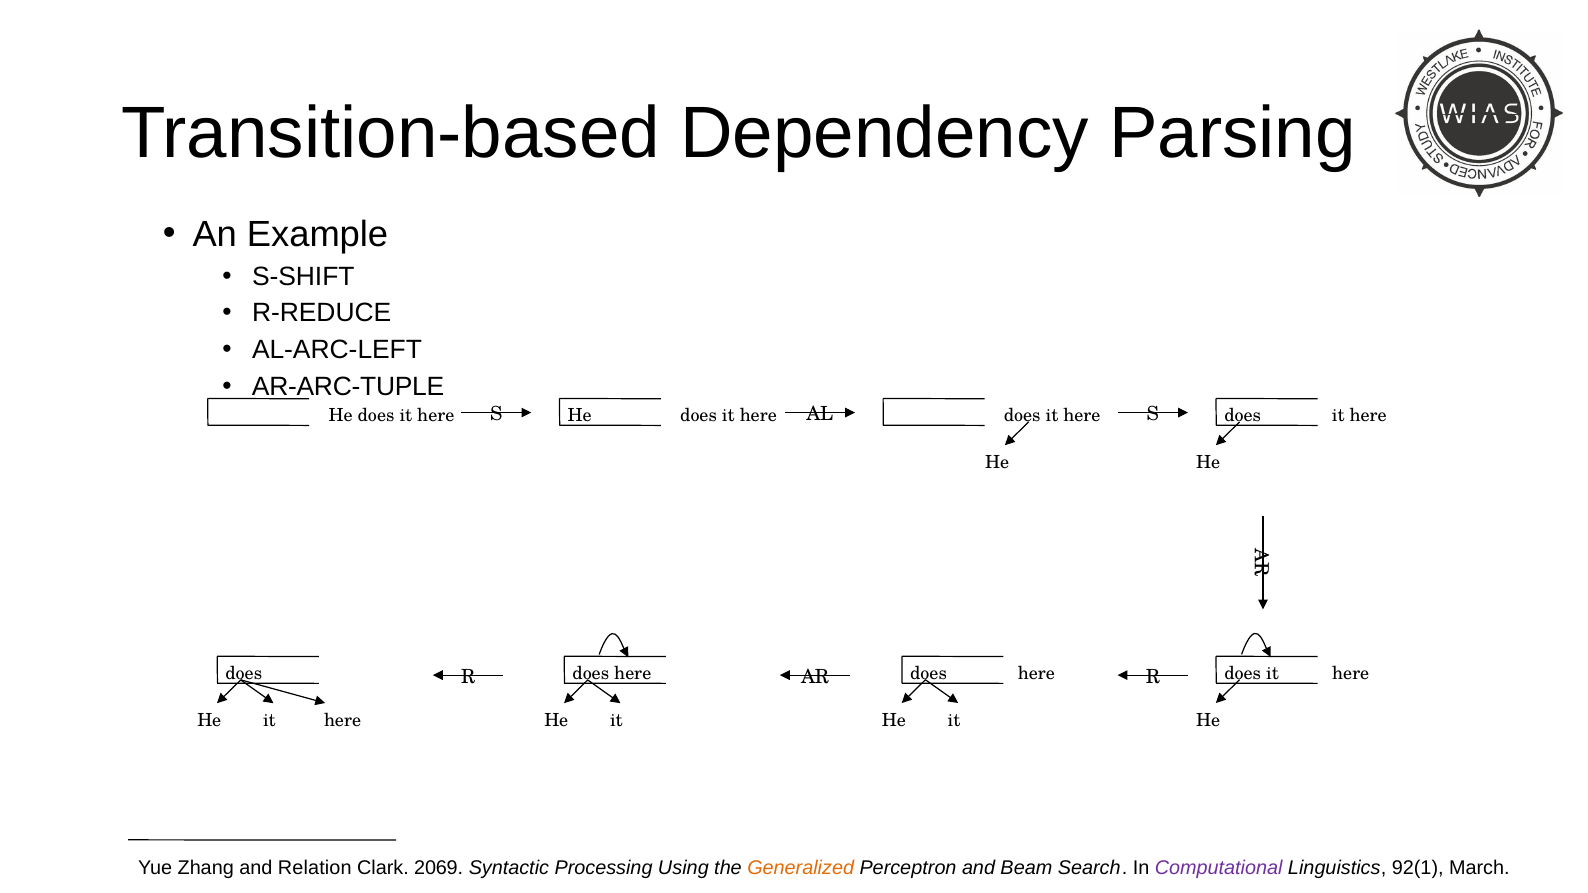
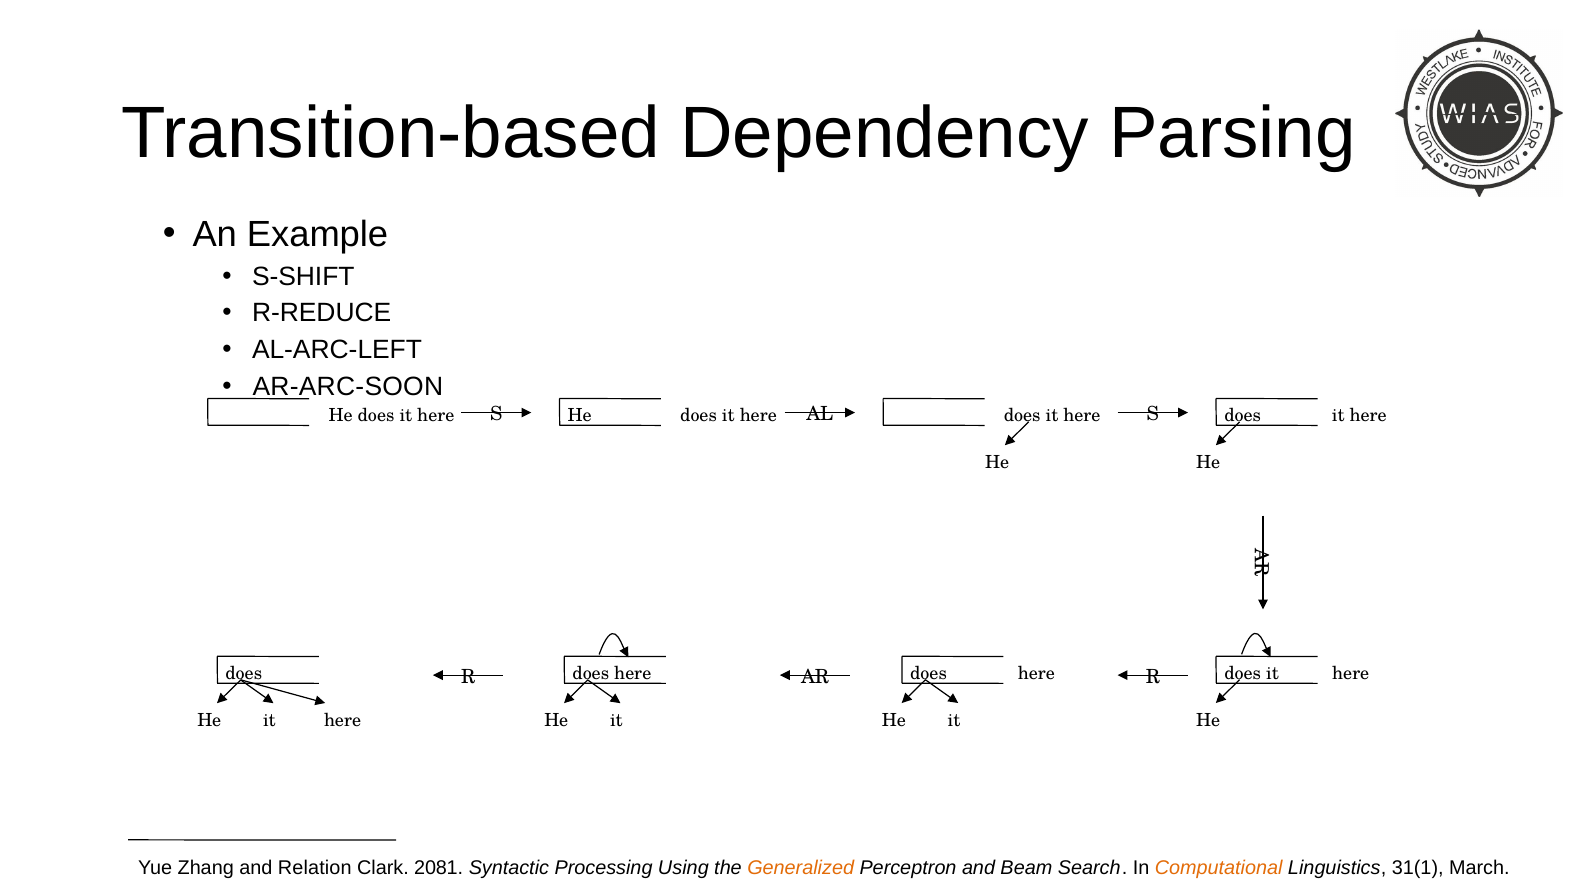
AR-ARC-TUPLE: AR-ARC-TUPLE -> AR-ARC-SOON
2069: 2069 -> 2081
Computational colour: purple -> orange
92(1: 92(1 -> 31(1
